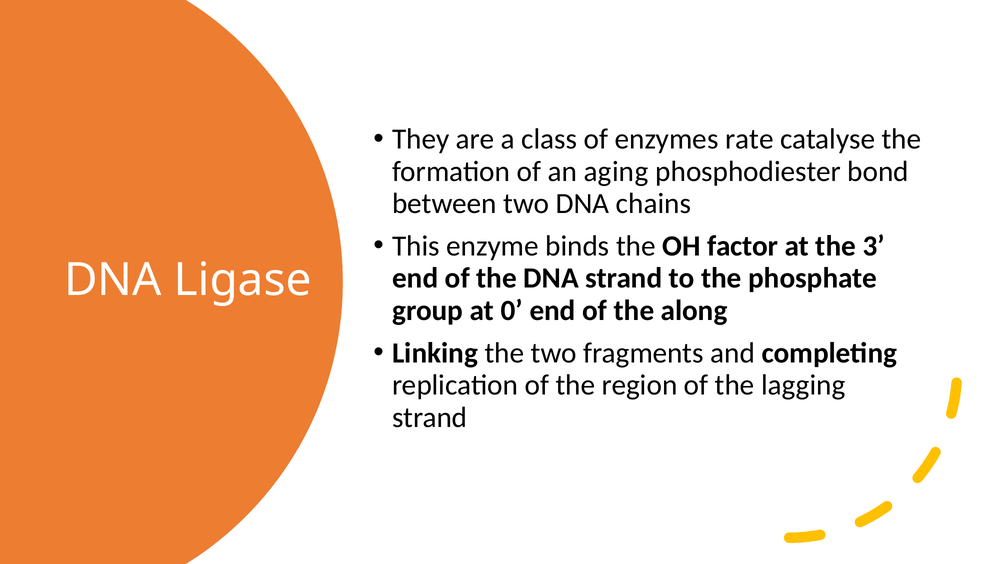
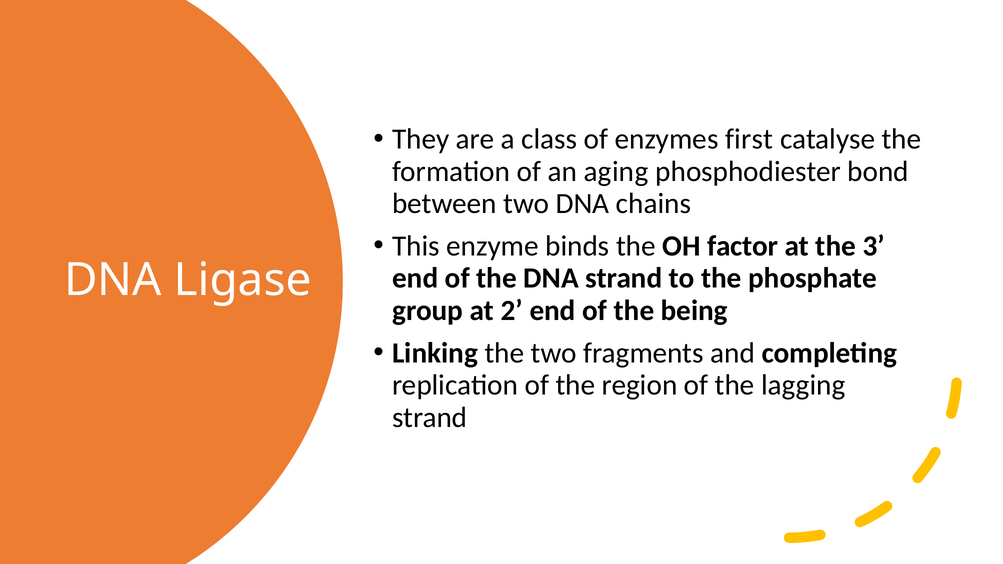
rate: rate -> first
0: 0 -> 2
along: along -> being
